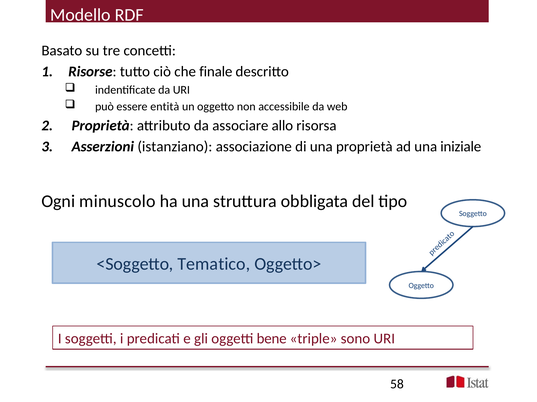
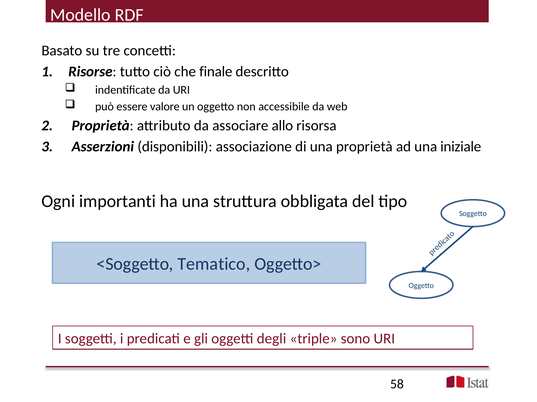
entità: entità -> valore
istanziano: istanziano -> disponibili
minuscolo: minuscolo -> importanti
bene: bene -> degli
